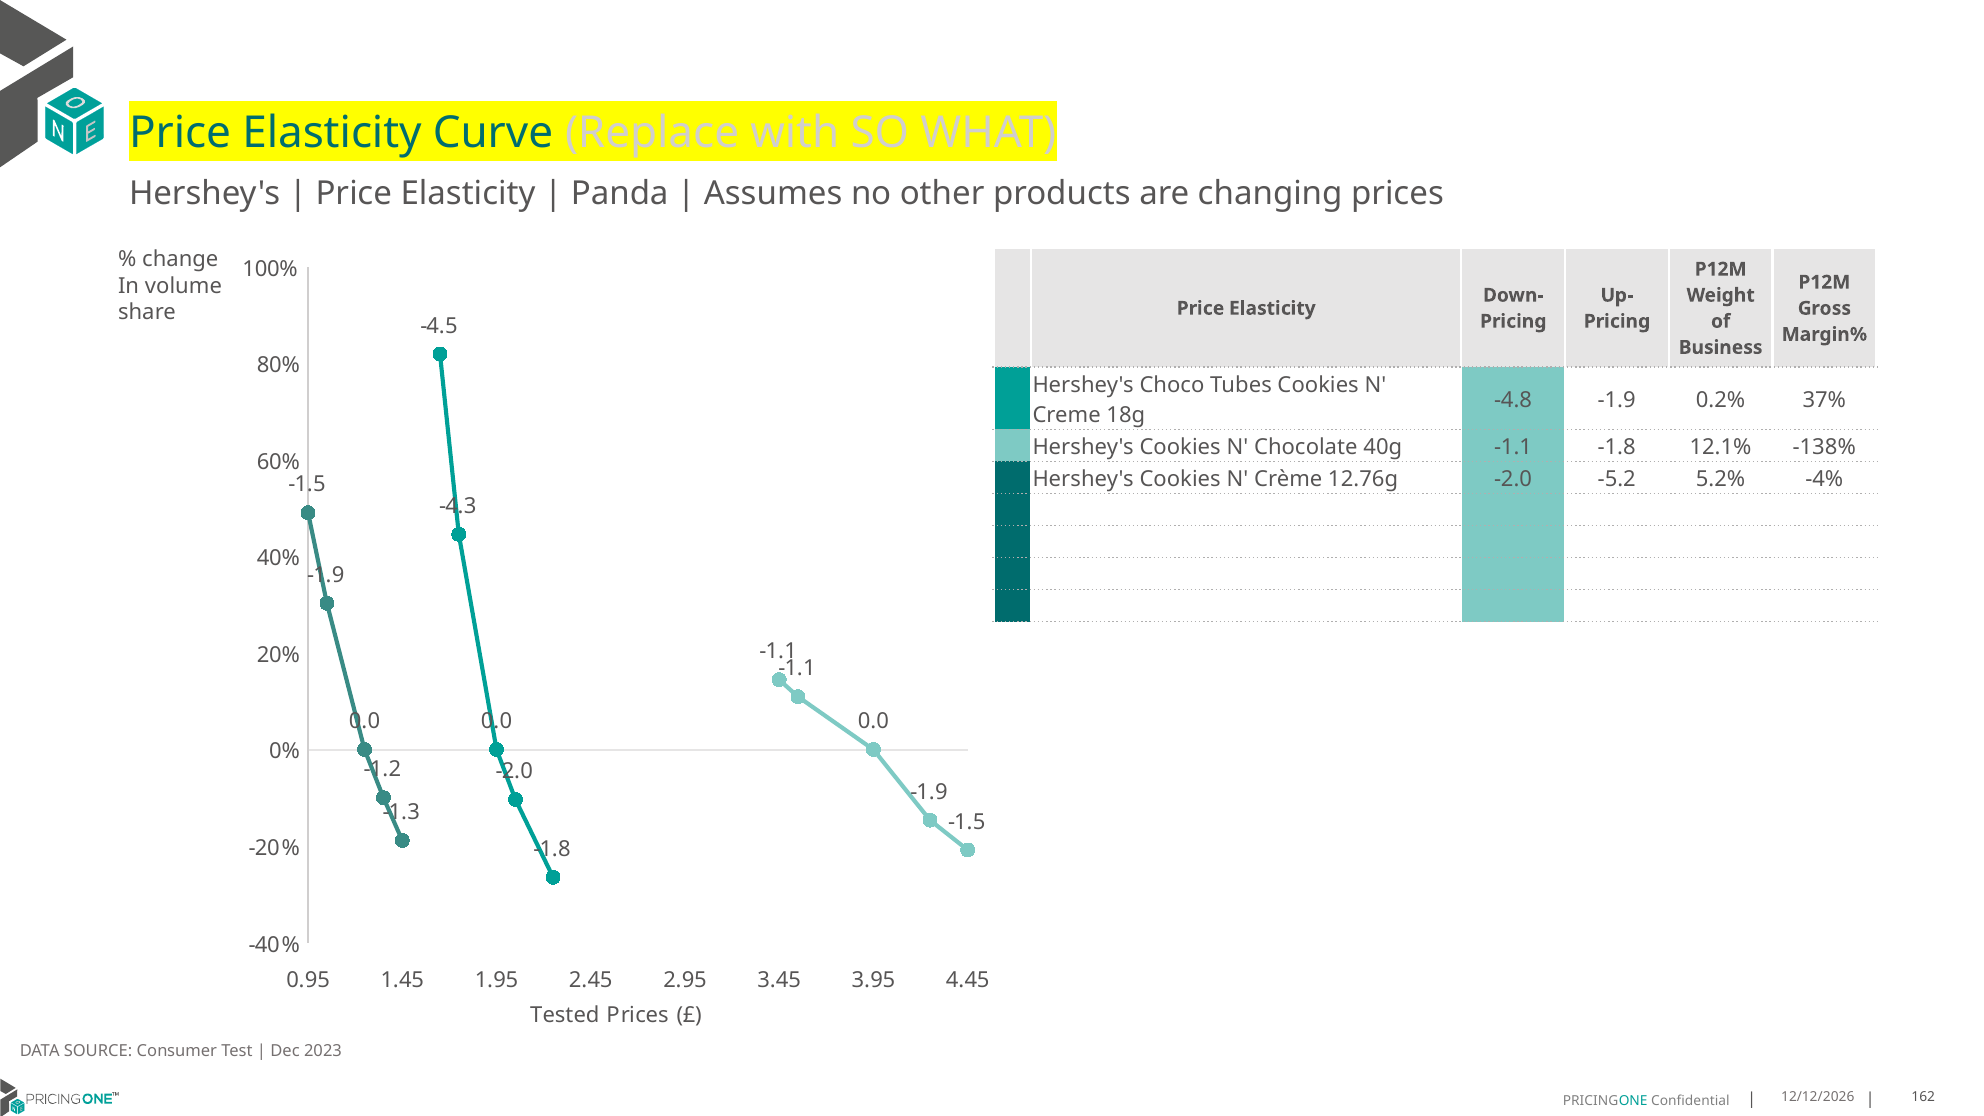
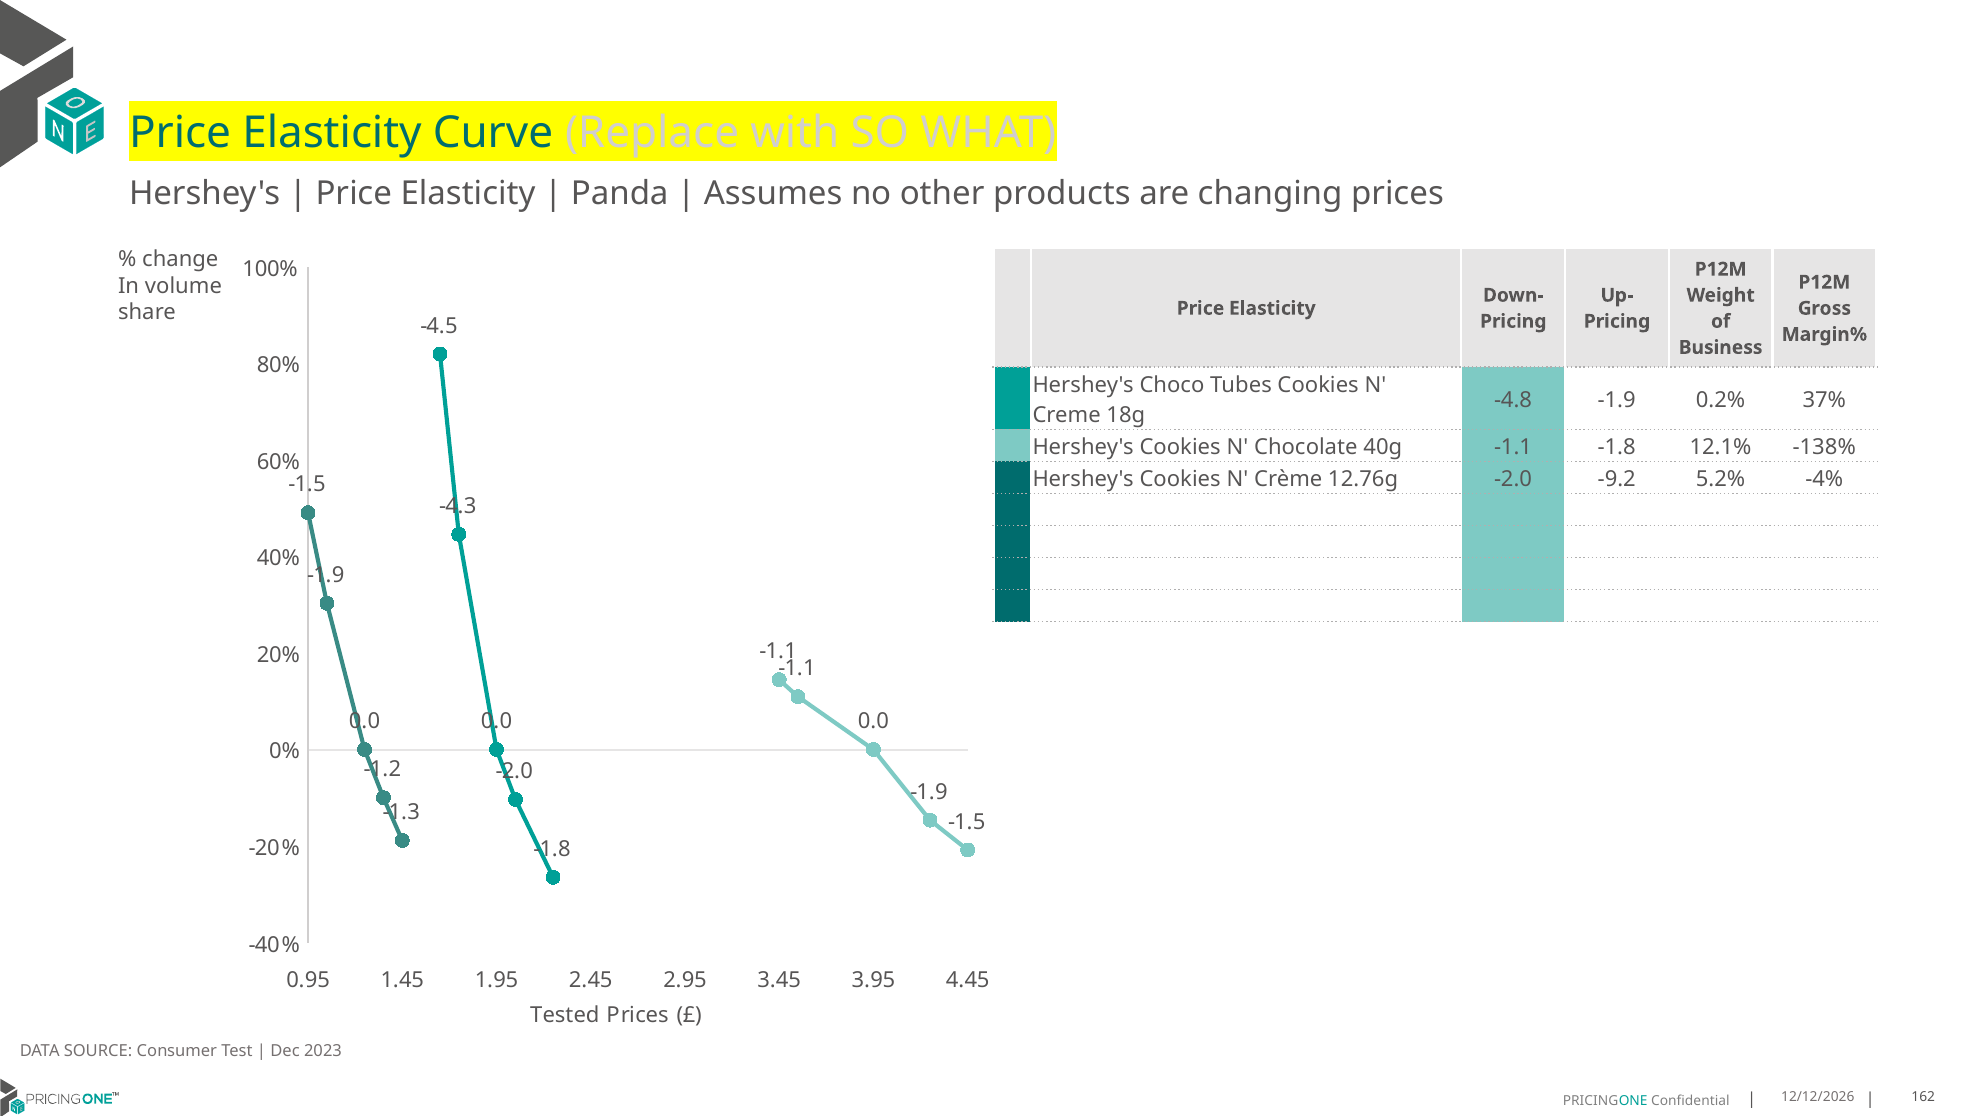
-5.2: -5.2 -> -9.2
